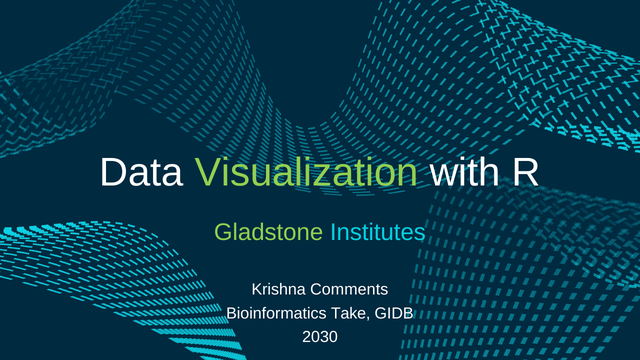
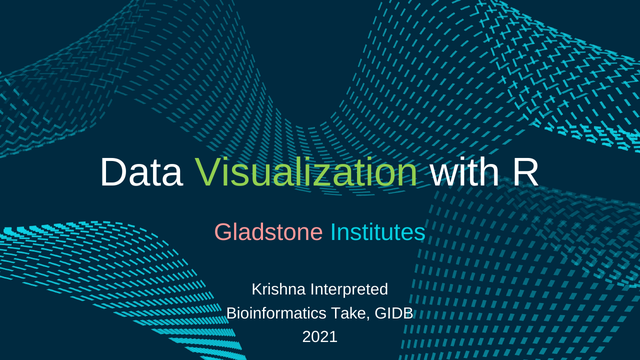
Gladstone colour: light green -> pink
Comments: Comments -> Interpreted
2030: 2030 -> 2021
